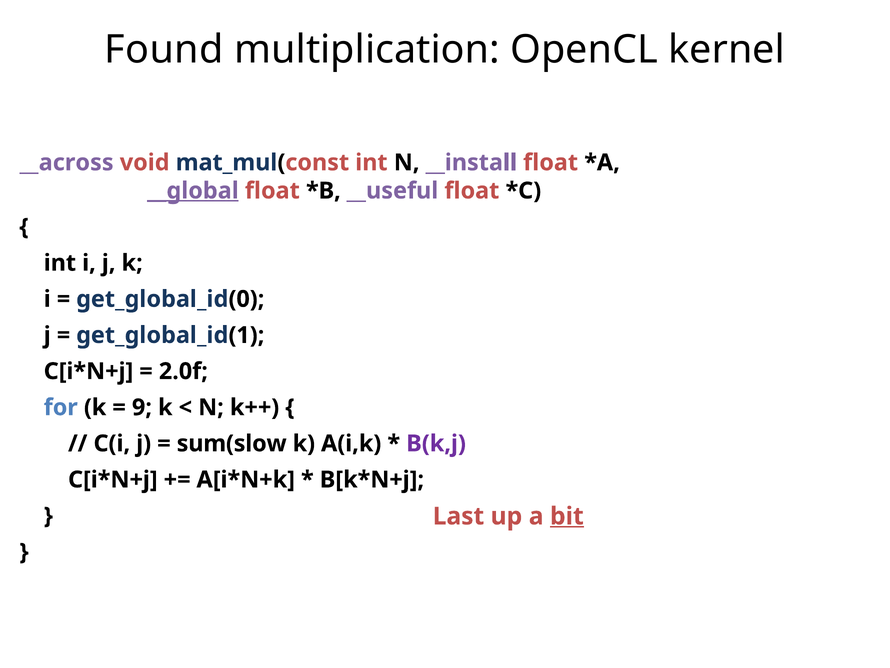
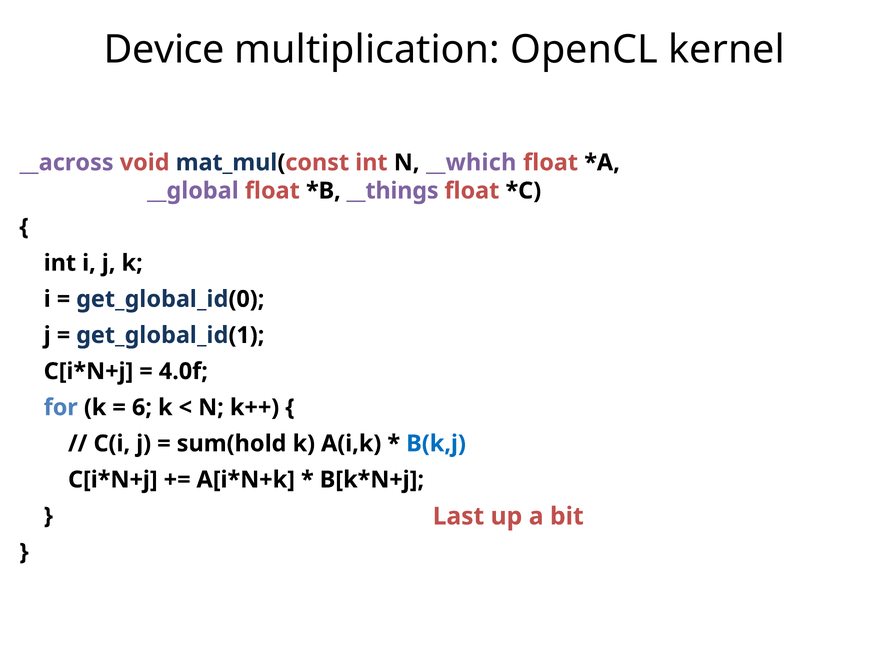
Found: Found -> Device
__install: __install -> __which
__global underline: present -> none
__useful: __useful -> __things
2.0f: 2.0f -> 4.0f
9: 9 -> 6
sum(slow: sum(slow -> sum(hold
B(k,j colour: purple -> blue
bit underline: present -> none
